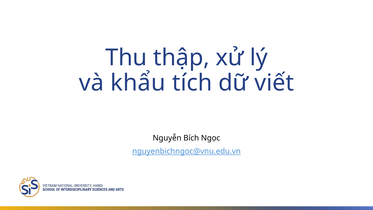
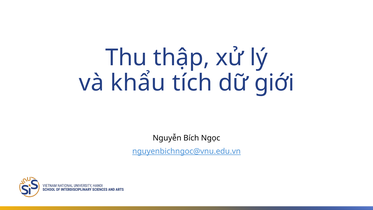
viết: viết -> giới
